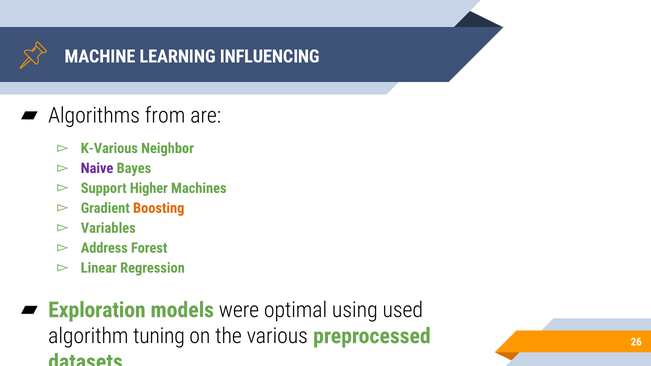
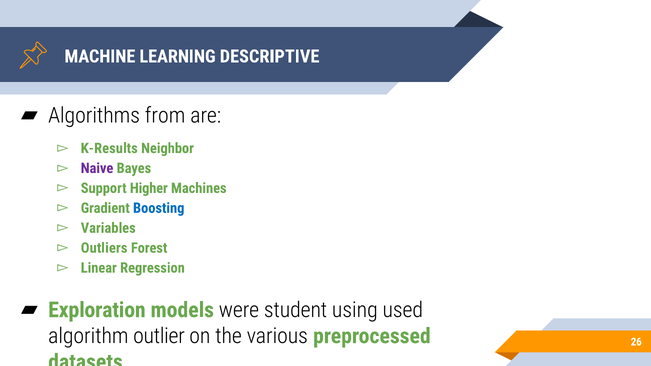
INFLUENCING: INFLUENCING -> DESCRIPTIVE
K-Various: K-Various -> K-Results
Boosting colour: orange -> blue
Address: Address -> Outliers
optimal: optimal -> student
tuning: tuning -> outlier
